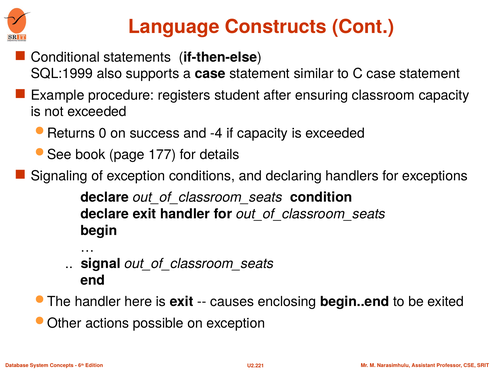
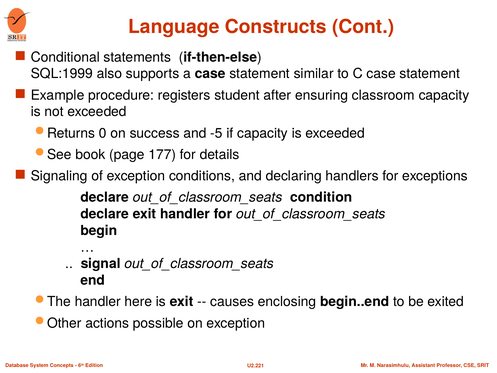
-4: -4 -> -5
